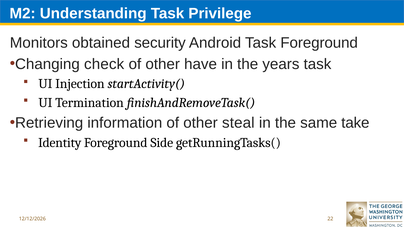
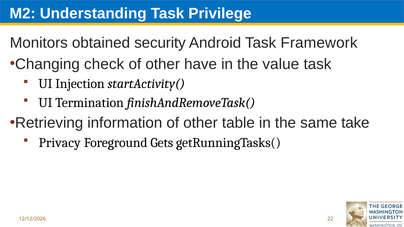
Task Foreground: Foreground -> Framework
years: years -> value
steal: steal -> table
Identity: Identity -> Privacy
Side: Side -> Gets
